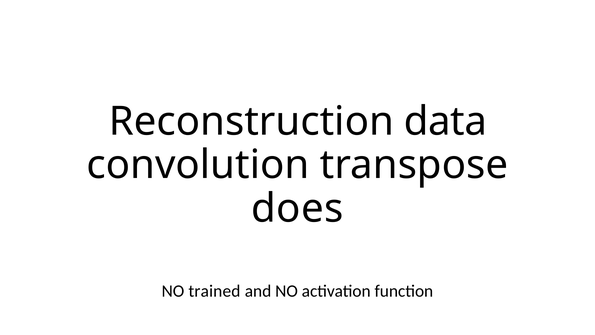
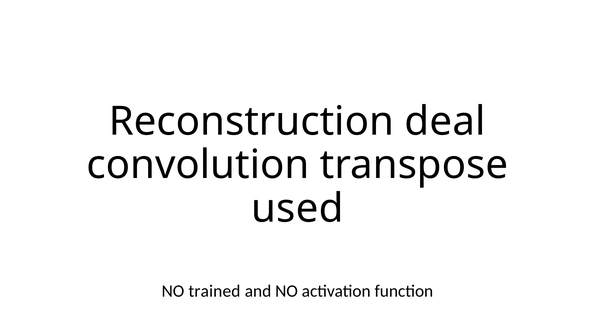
data: data -> deal
does: does -> used
